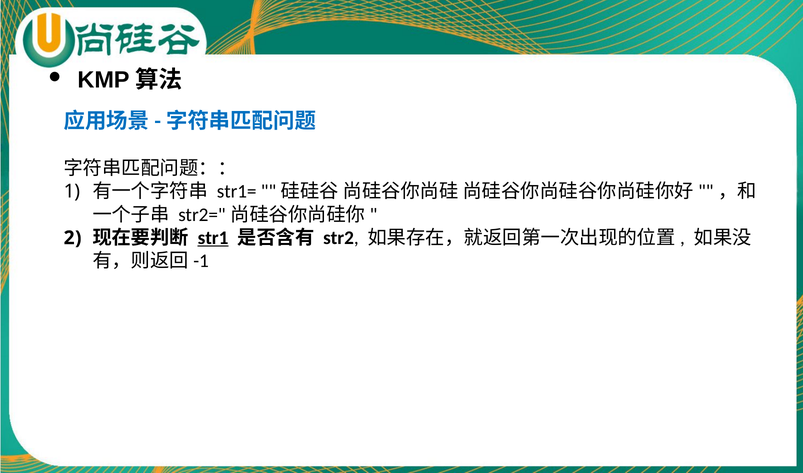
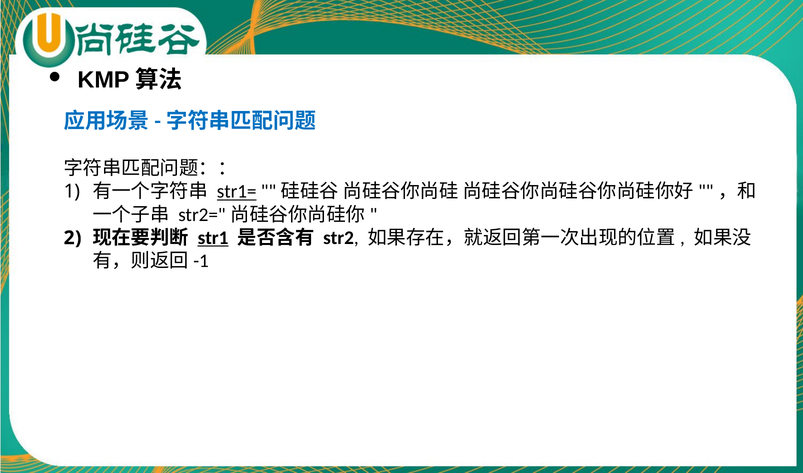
str1= underline: none -> present
